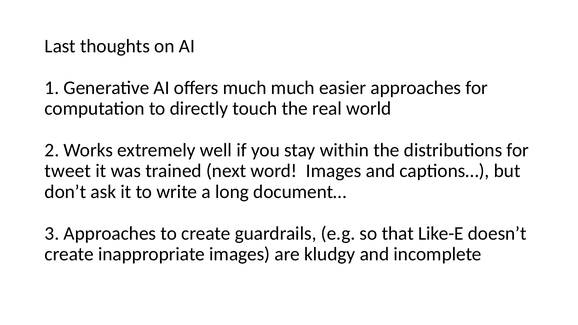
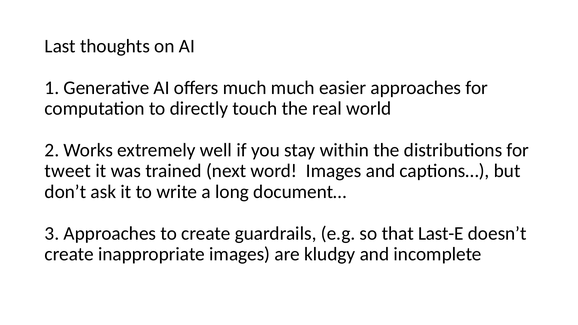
Like-E: Like-E -> Last-E
